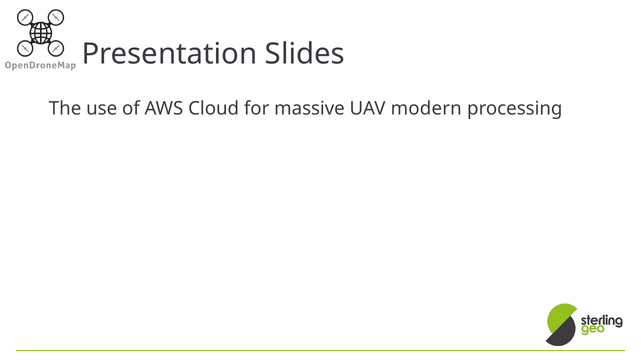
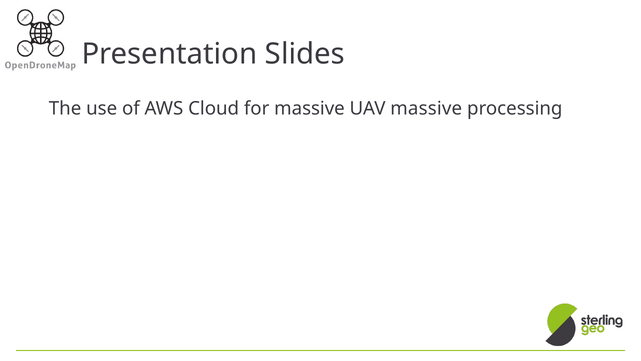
UAV modern: modern -> massive
